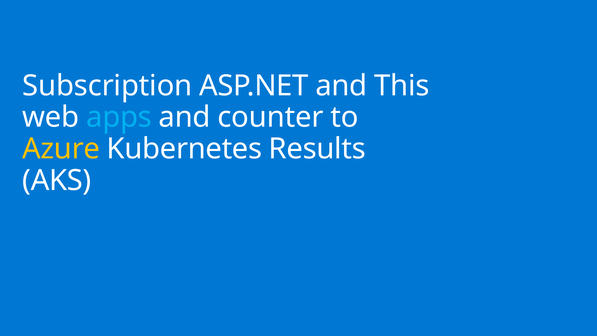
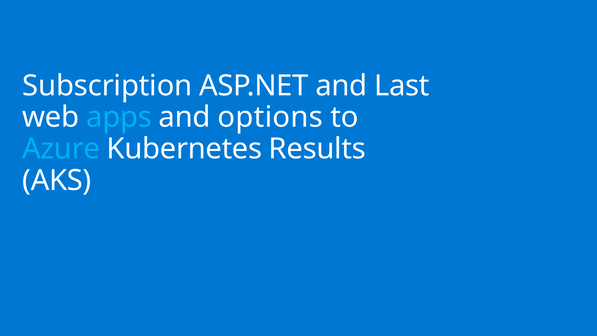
This: This -> Last
counter: counter -> options
Azure colour: yellow -> light blue
